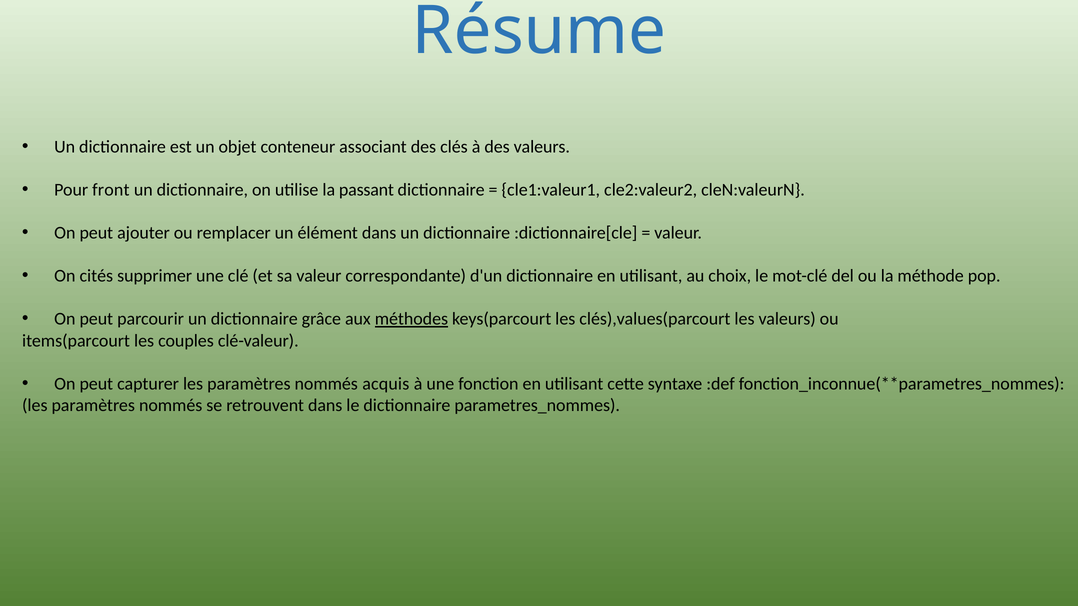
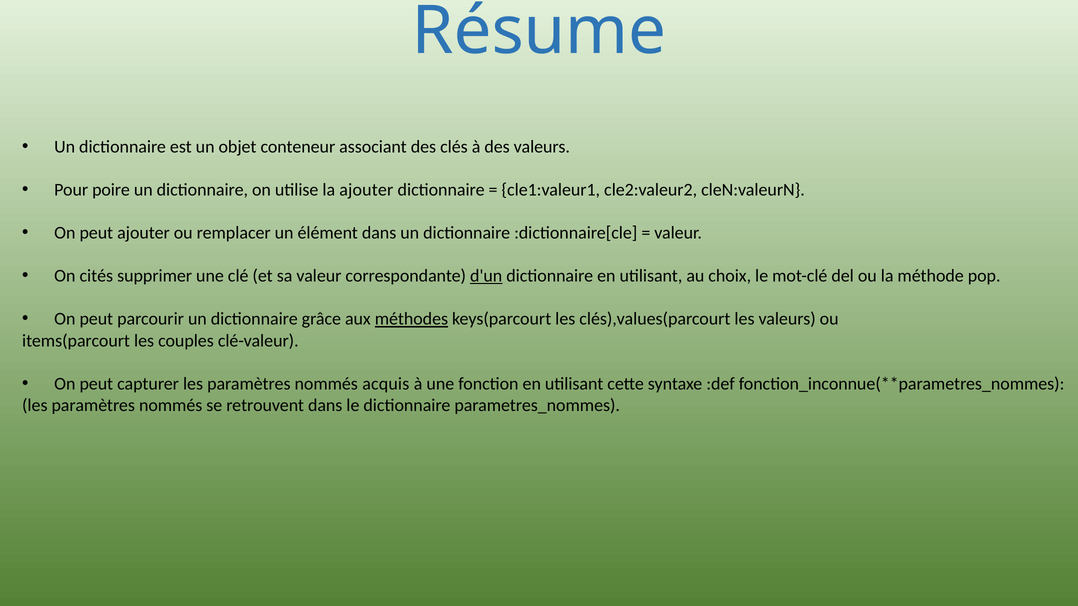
front: front -> poire
la passant: passant -> ajouter
d'un underline: none -> present
